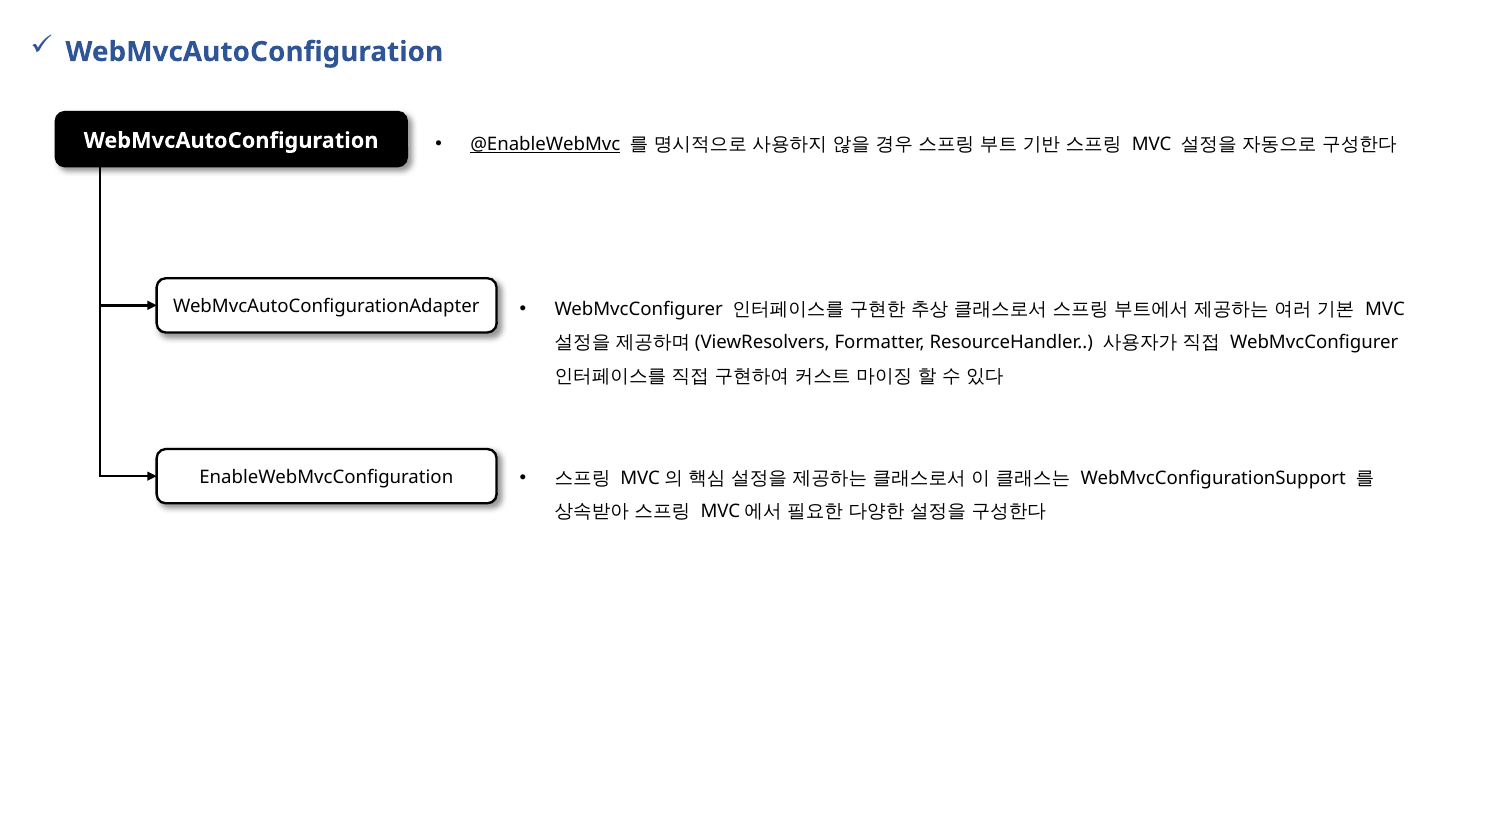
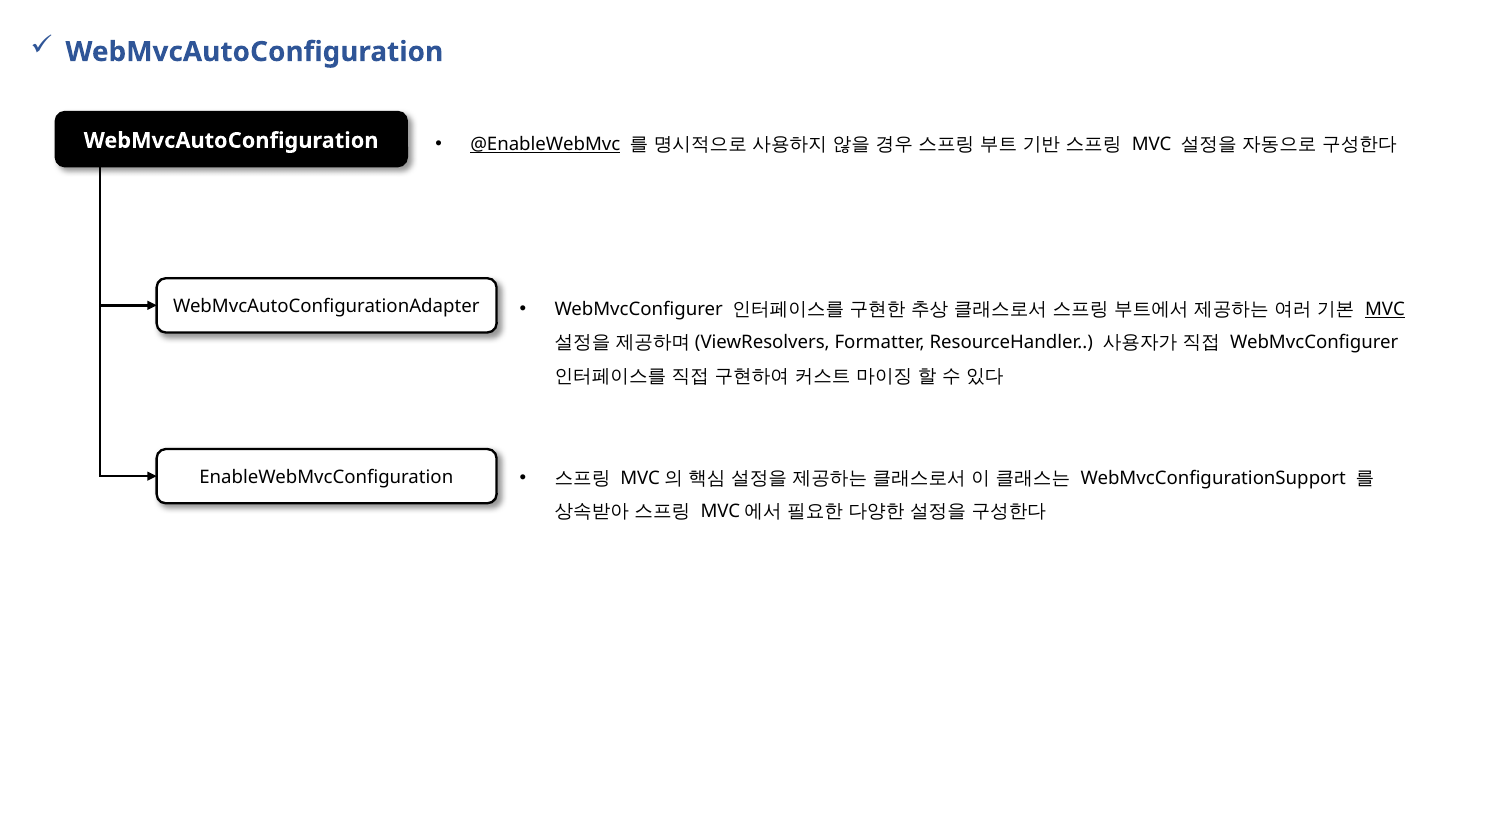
MVC at (1385, 309) underline: none -> present
